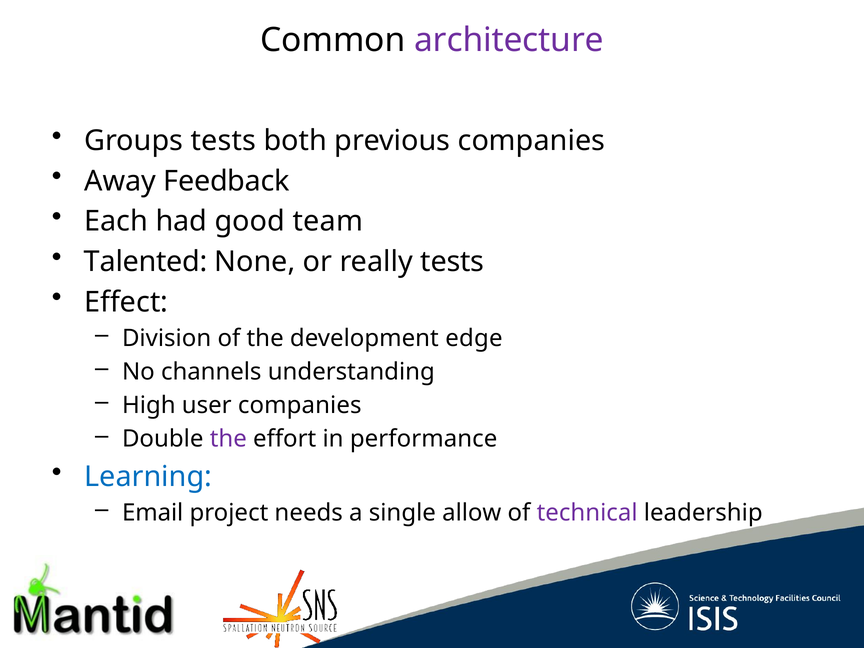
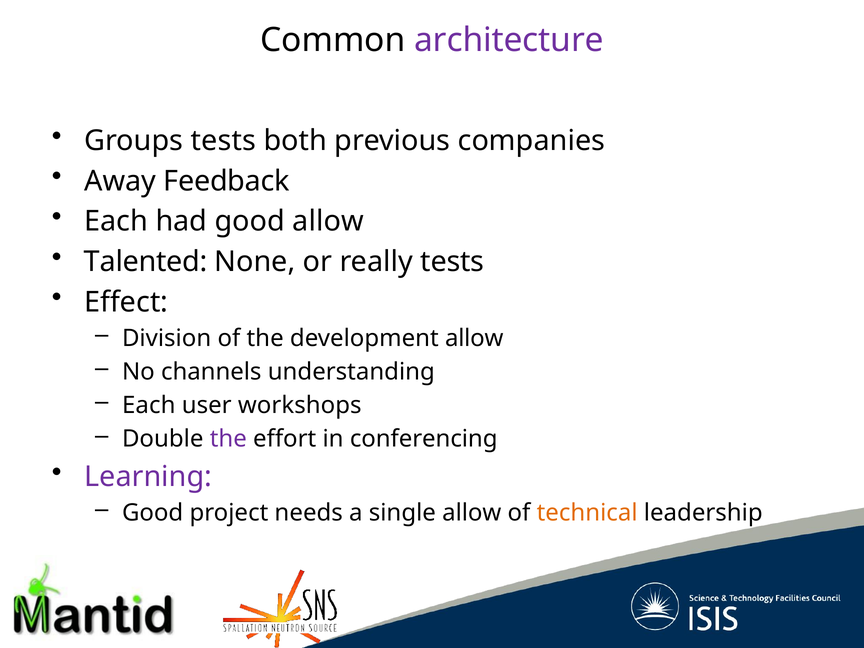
good team: team -> allow
development edge: edge -> allow
High at (149, 405): High -> Each
user companies: companies -> workshops
performance: performance -> conferencing
Learning colour: blue -> purple
Email at (153, 513): Email -> Good
technical colour: purple -> orange
